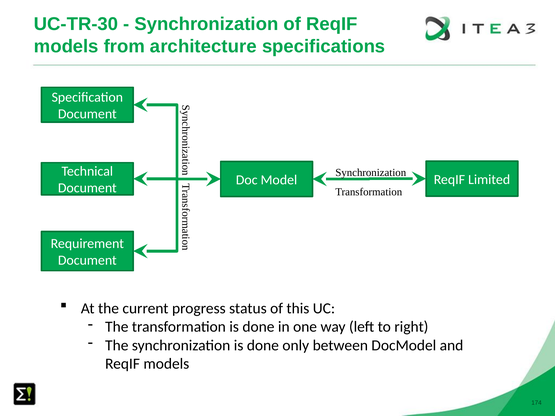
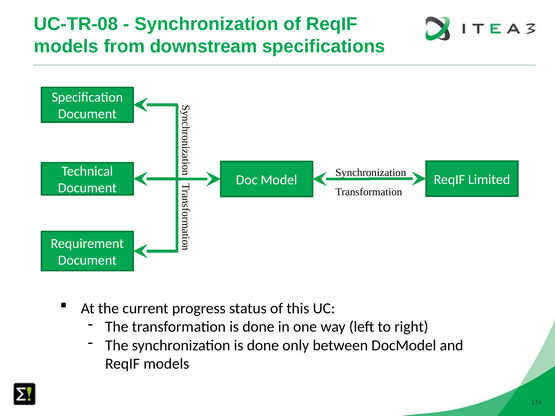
UC-TR-30: UC-TR-30 -> UC-TR-08
architecture: architecture -> downstream
